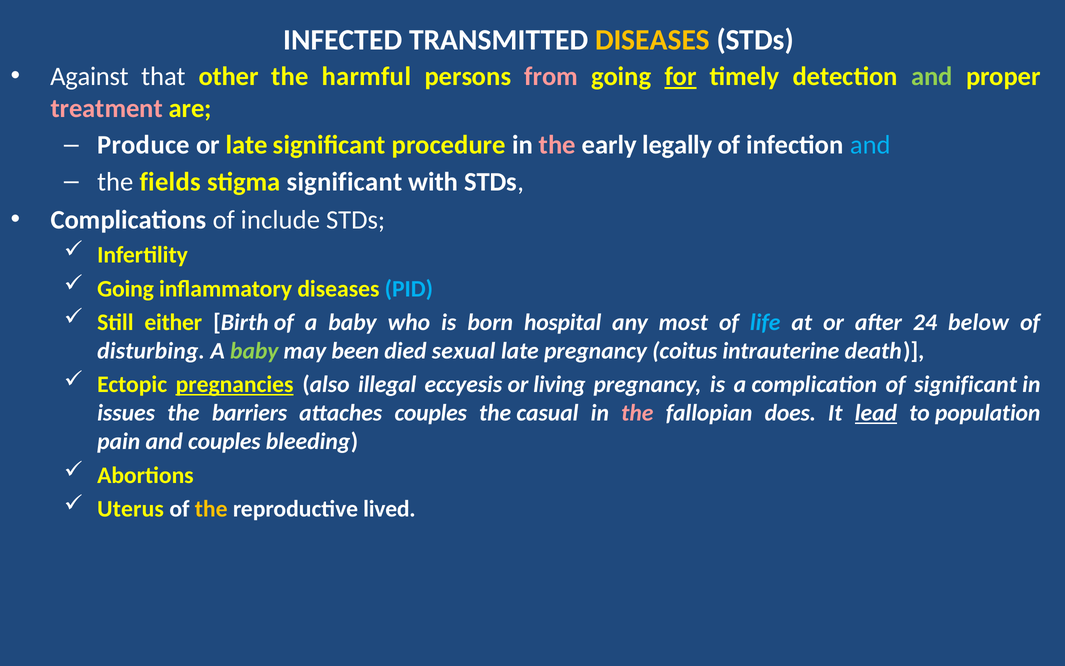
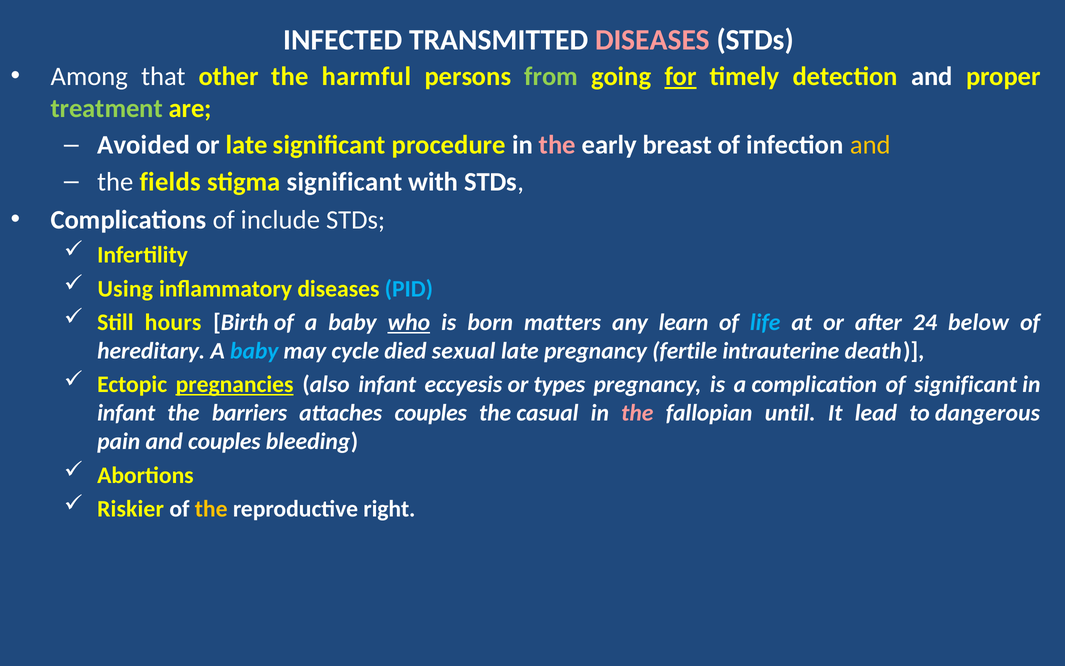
DISEASES at (652, 40) colour: yellow -> pink
Against: Against -> Among
from colour: pink -> light green
and at (932, 76) colour: light green -> white
treatment colour: pink -> light green
Produce: Produce -> Avoided
legally: legally -> breast
and at (870, 145) colour: light blue -> yellow
Going at (126, 289): Going -> Using
either: either -> hours
who underline: none -> present
hospital: hospital -> matters
most: most -> learn
disturbing: disturbing -> hereditary
baby at (254, 351) colour: light green -> light blue
been: been -> cycle
coitus: coitus -> fertile
also illegal: illegal -> infant
living: living -> types
issues at (126, 413): issues -> infant
does: does -> until
lead underline: present -> none
population: population -> dangerous
Uterus: Uterus -> Riskier
lived: lived -> right
